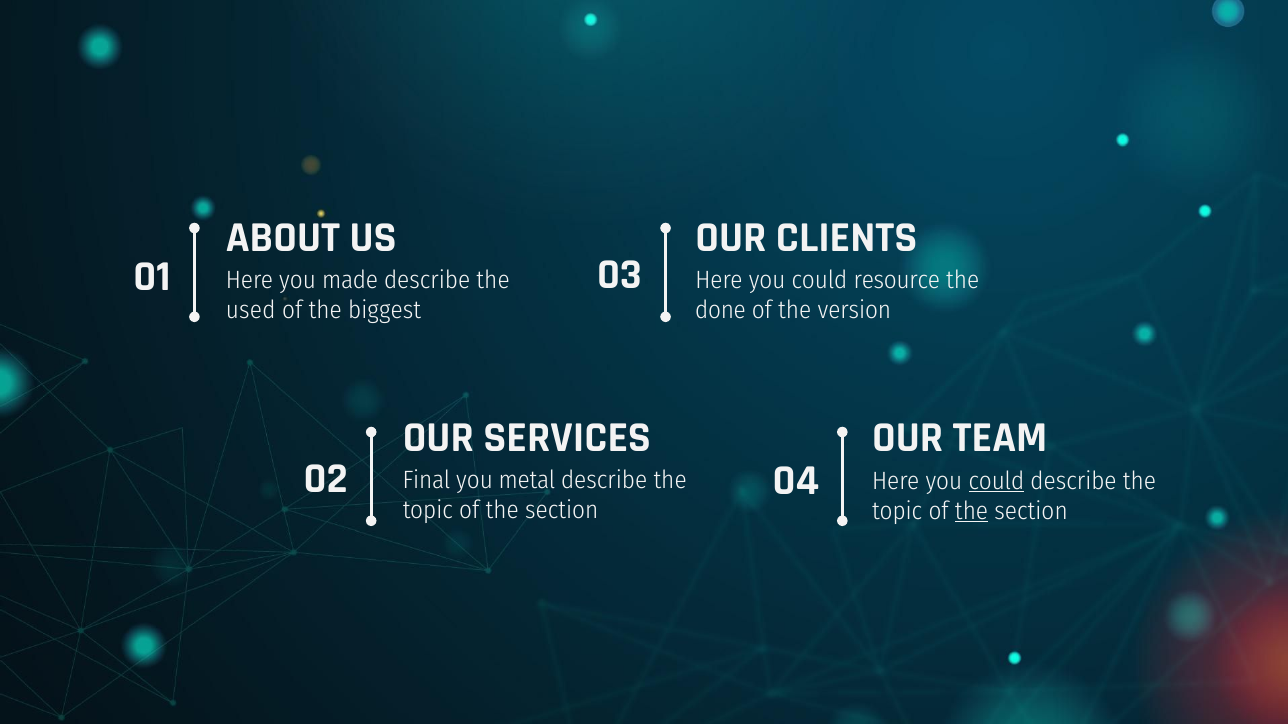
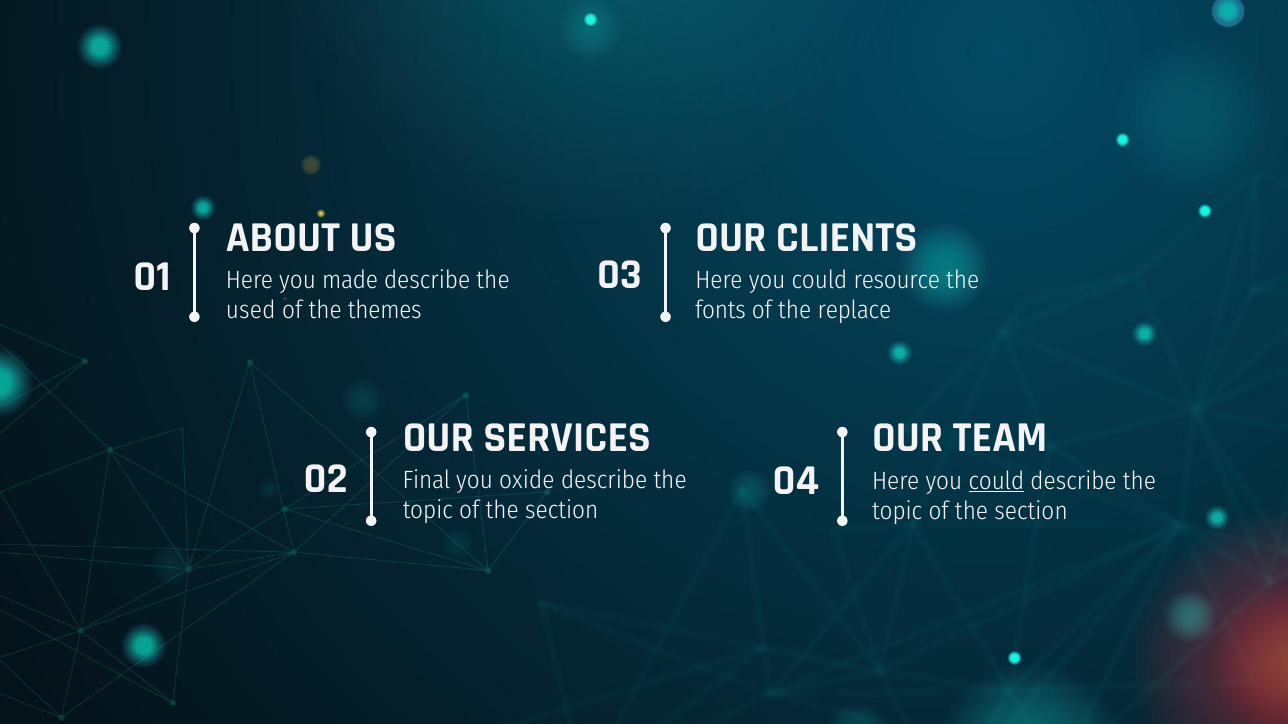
biggest: biggest -> themes
done: done -> fonts
version: version -> replace
metal: metal -> oxide
the at (972, 511) underline: present -> none
